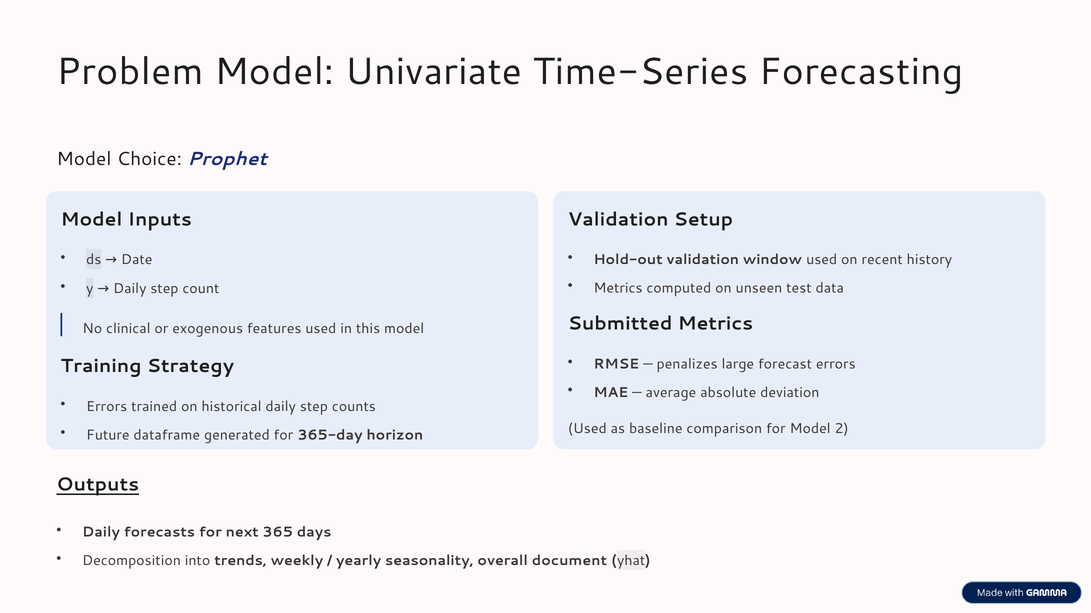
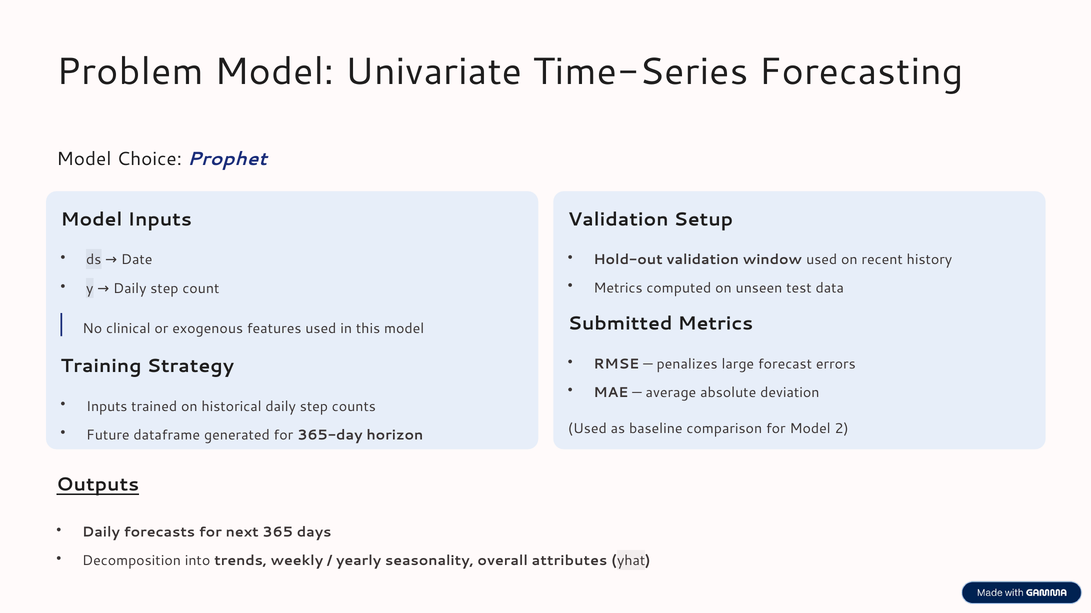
Errors at (107, 407): Errors -> Inputs
document: document -> attributes
